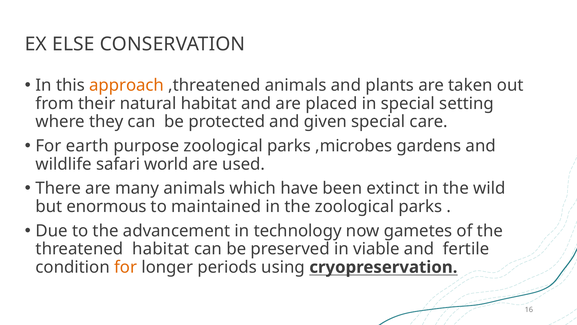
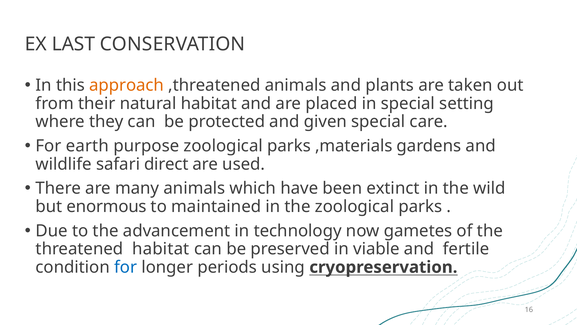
ELSE: ELSE -> LAST
,microbes: ,microbes -> ,materials
world: world -> direct
for at (126, 267) colour: orange -> blue
